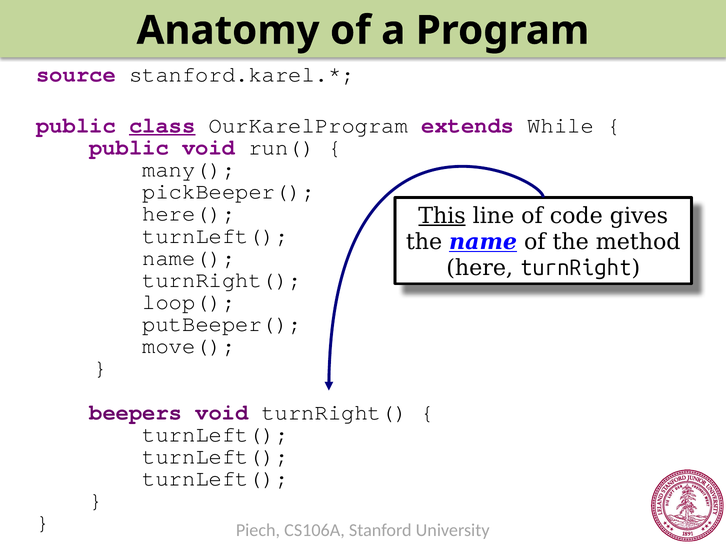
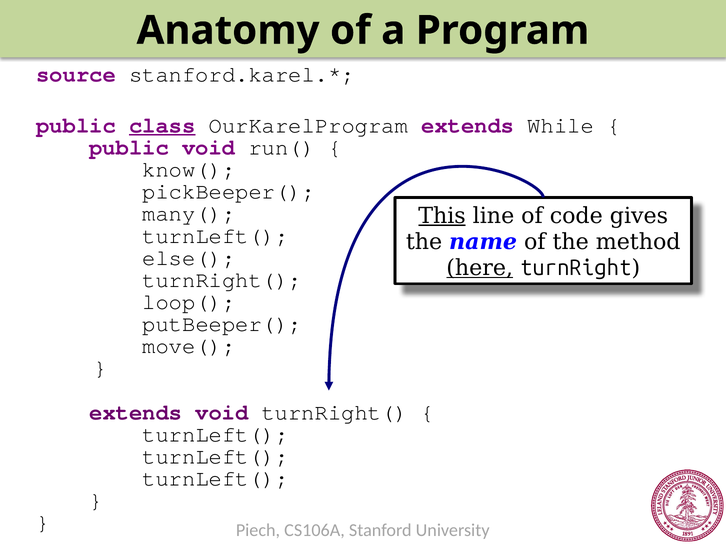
many(: many( -> know(
here(: here( -> many(
name underline: present -> none
name(: name( -> else(
here underline: none -> present
beepers at (136, 413): beepers -> extends
